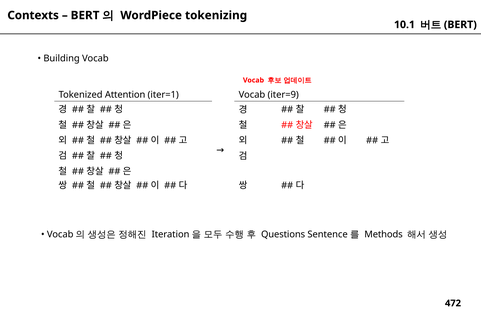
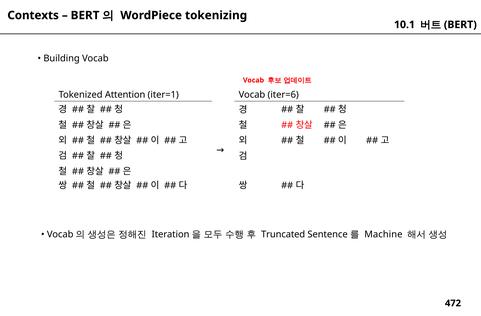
iter=9: iter=9 -> iter=6
Questions: Questions -> Truncated
Methods: Methods -> Machine
